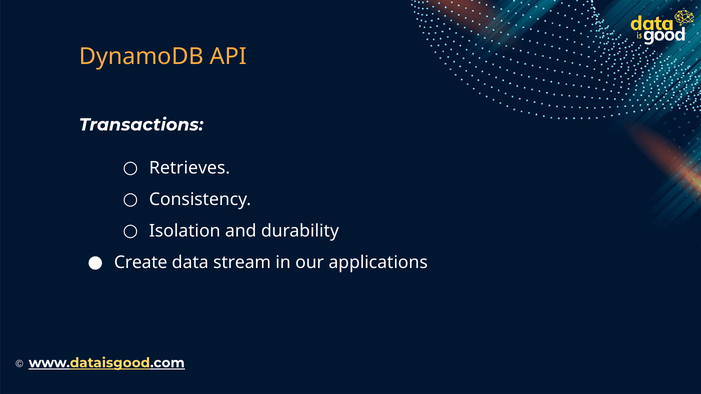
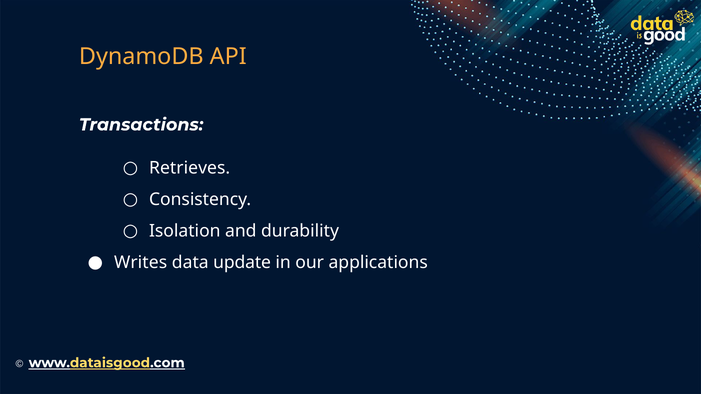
Create: Create -> Writes
stream: stream -> update
